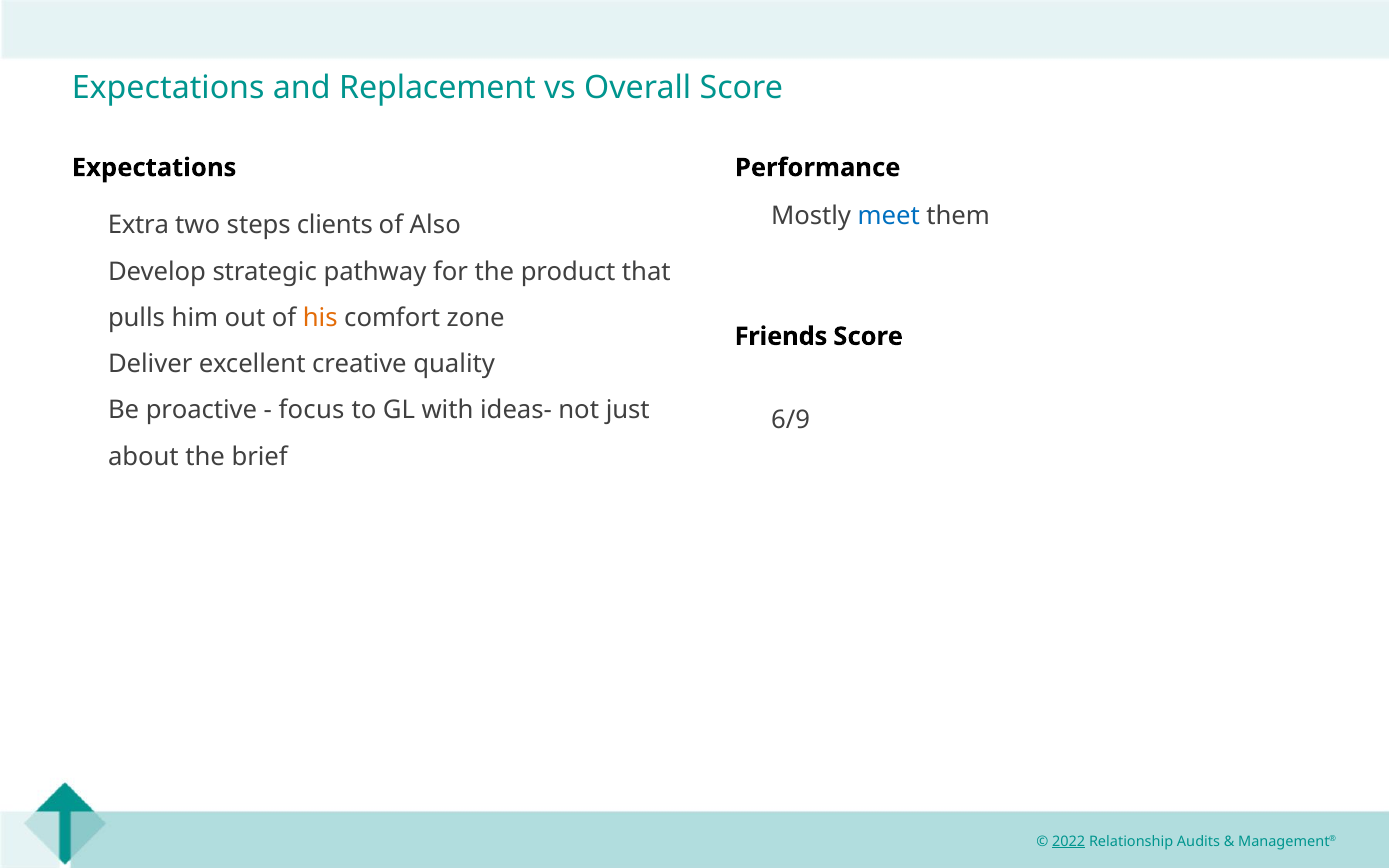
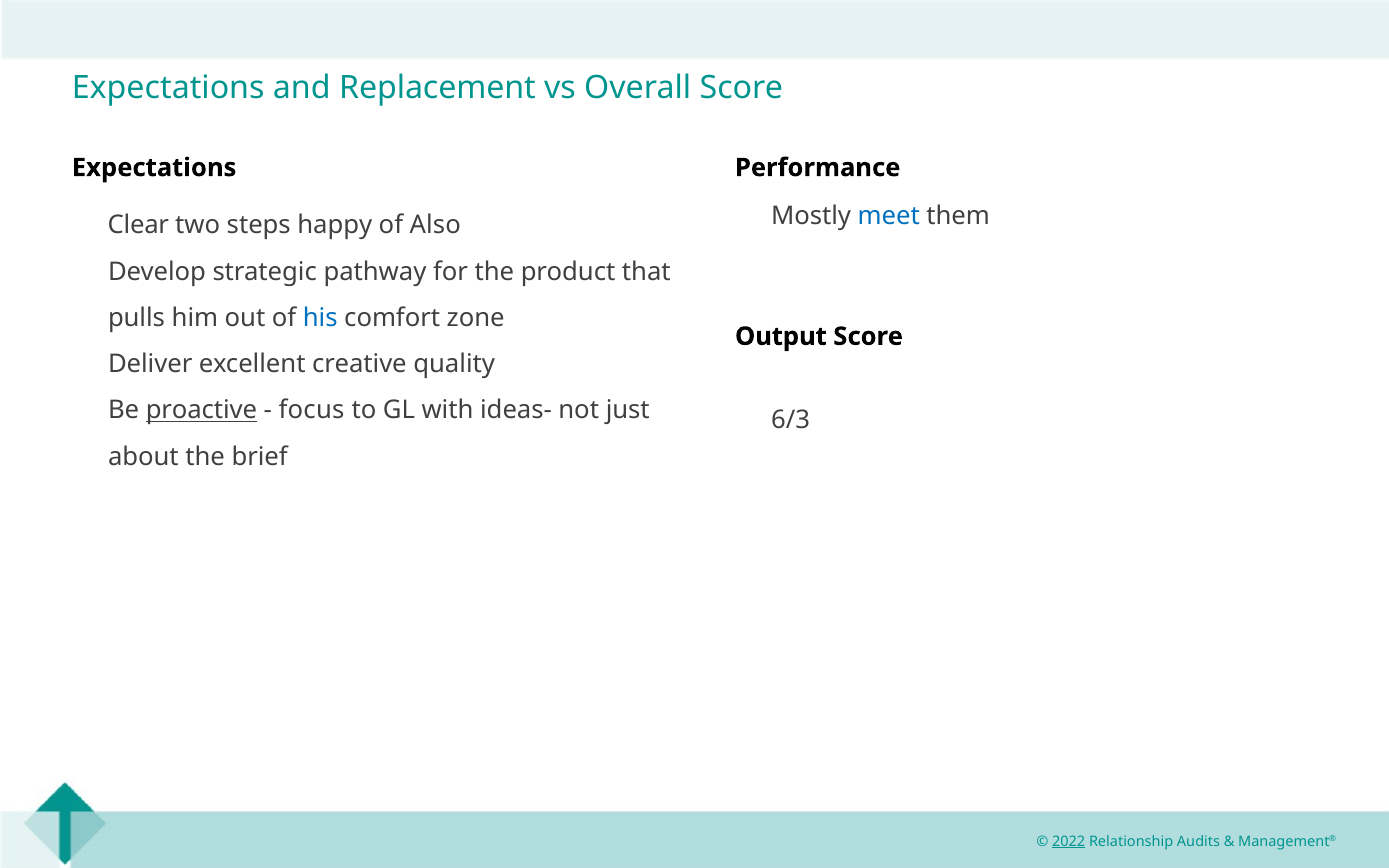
Extra: Extra -> Clear
clients: clients -> happy
his colour: orange -> blue
Friends: Friends -> Output
proactive underline: none -> present
6/9: 6/9 -> 6/3
